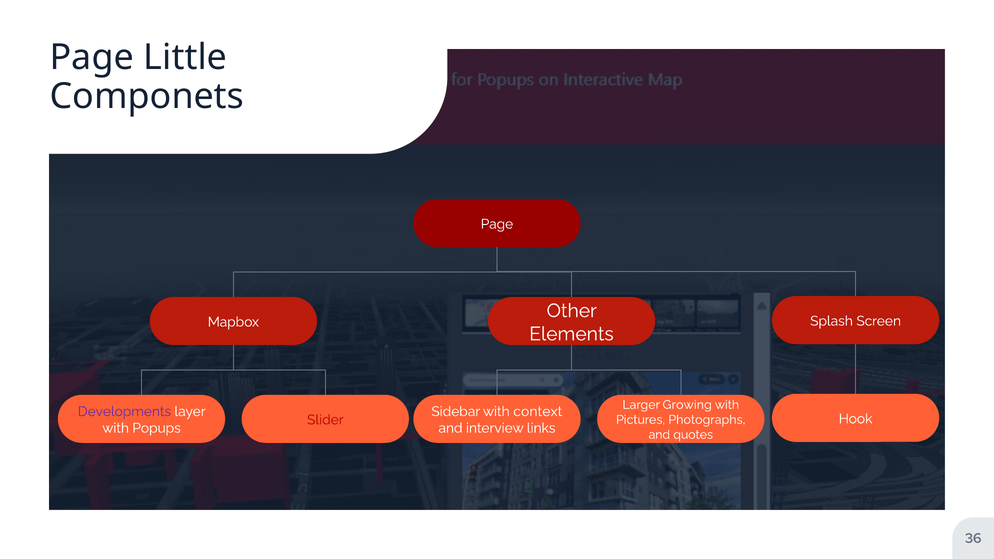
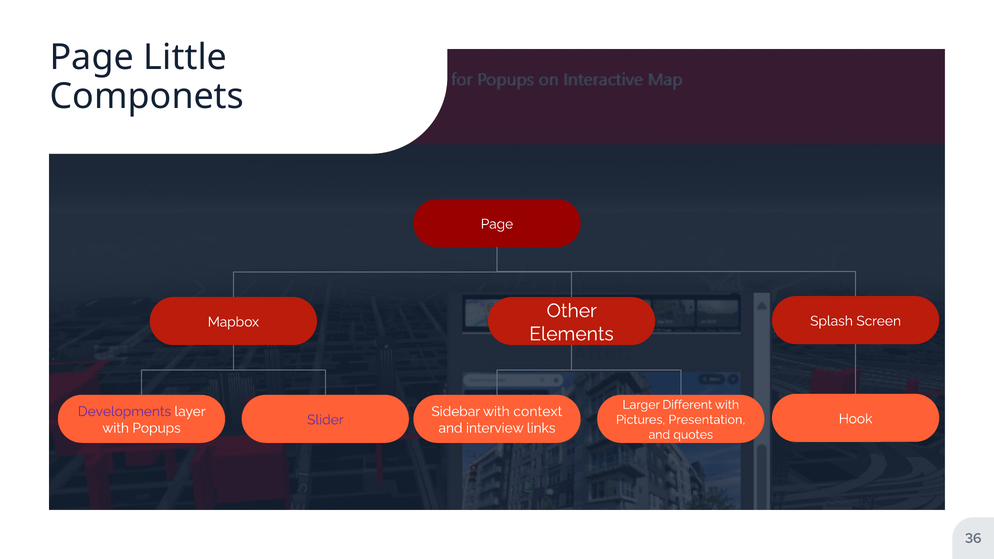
Growing: Growing -> Different
Slider colour: red -> purple
Photographs: Photographs -> Presentation
